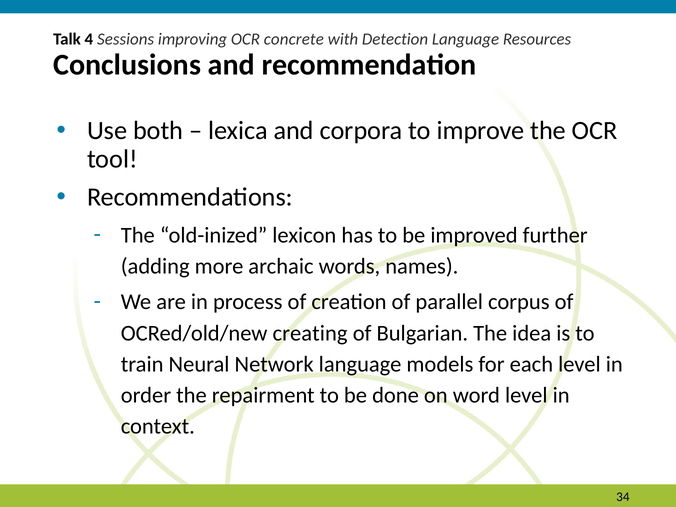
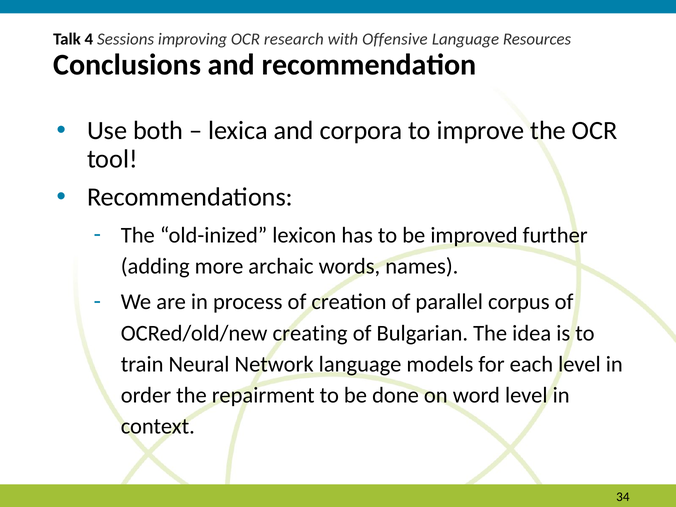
concrete: concrete -> research
Detection: Detection -> Offensive
